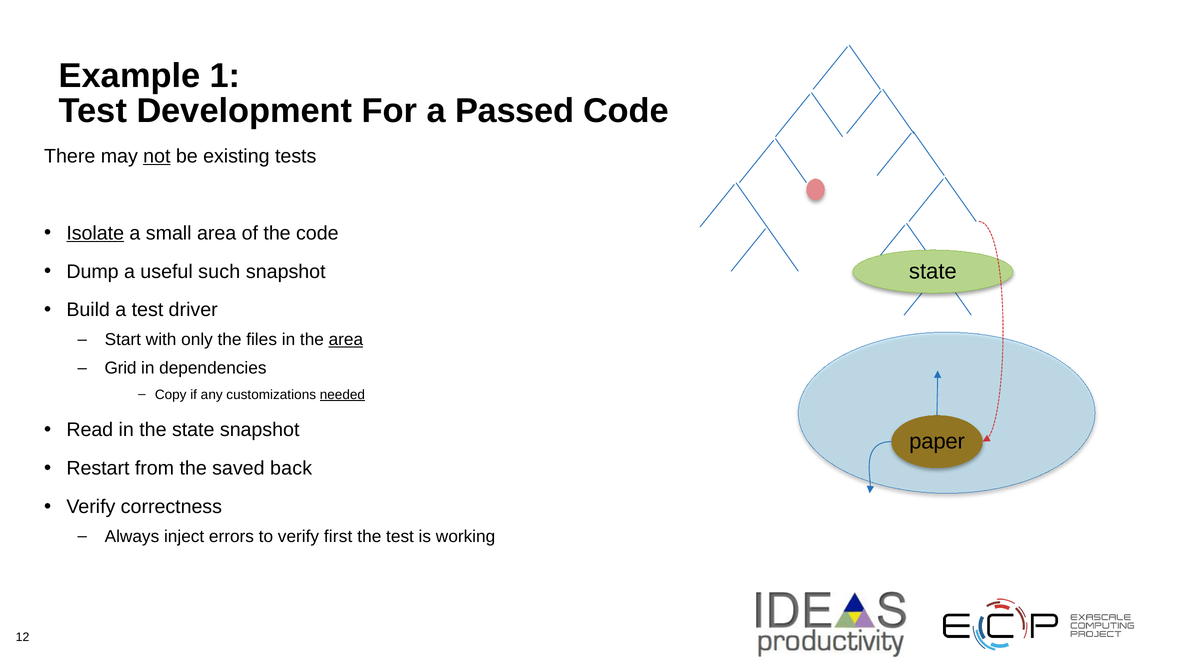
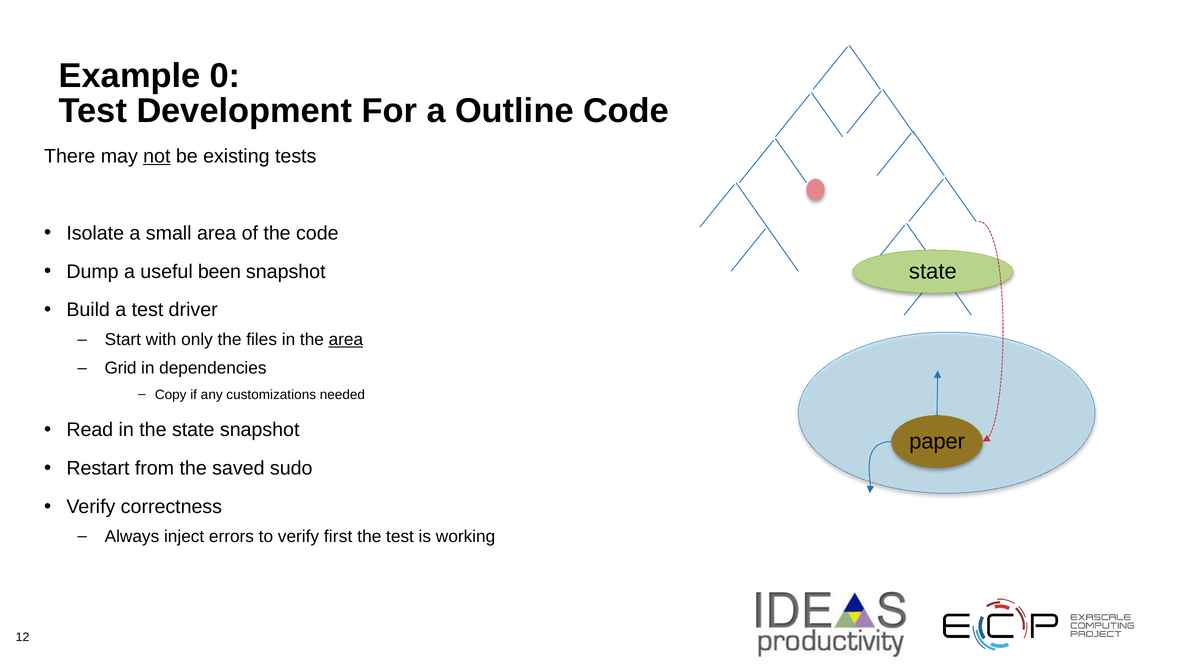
1: 1 -> 0
Passed: Passed -> Outline
Isolate underline: present -> none
such: such -> been
needed underline: present -> none
back: back -> sudo
